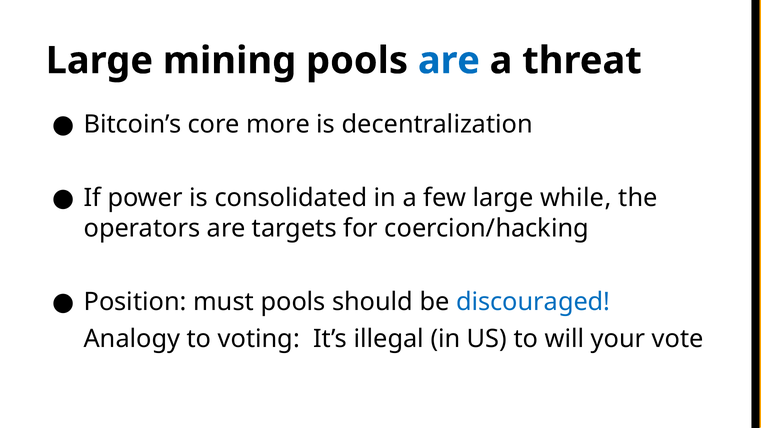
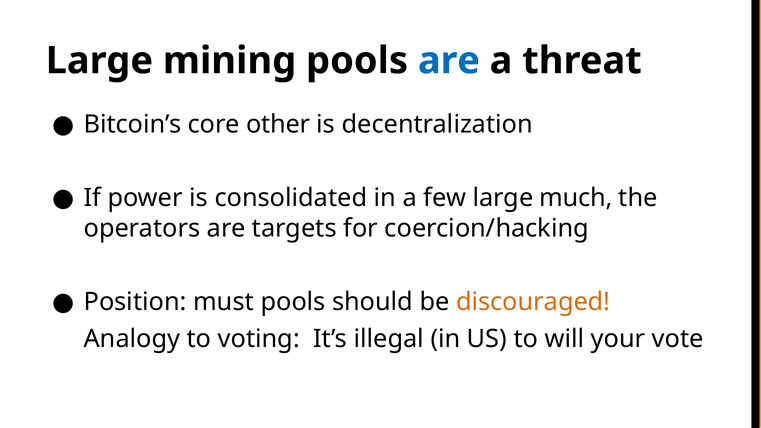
more: more -> other
while: while -> much
discouraged colour: blue -> orange
